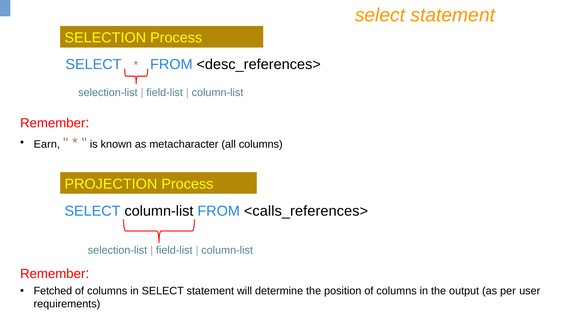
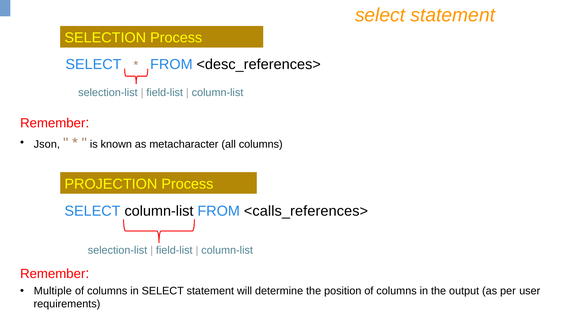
Earn: Earn -> Json
Fetched: Fetched -> Multiple
